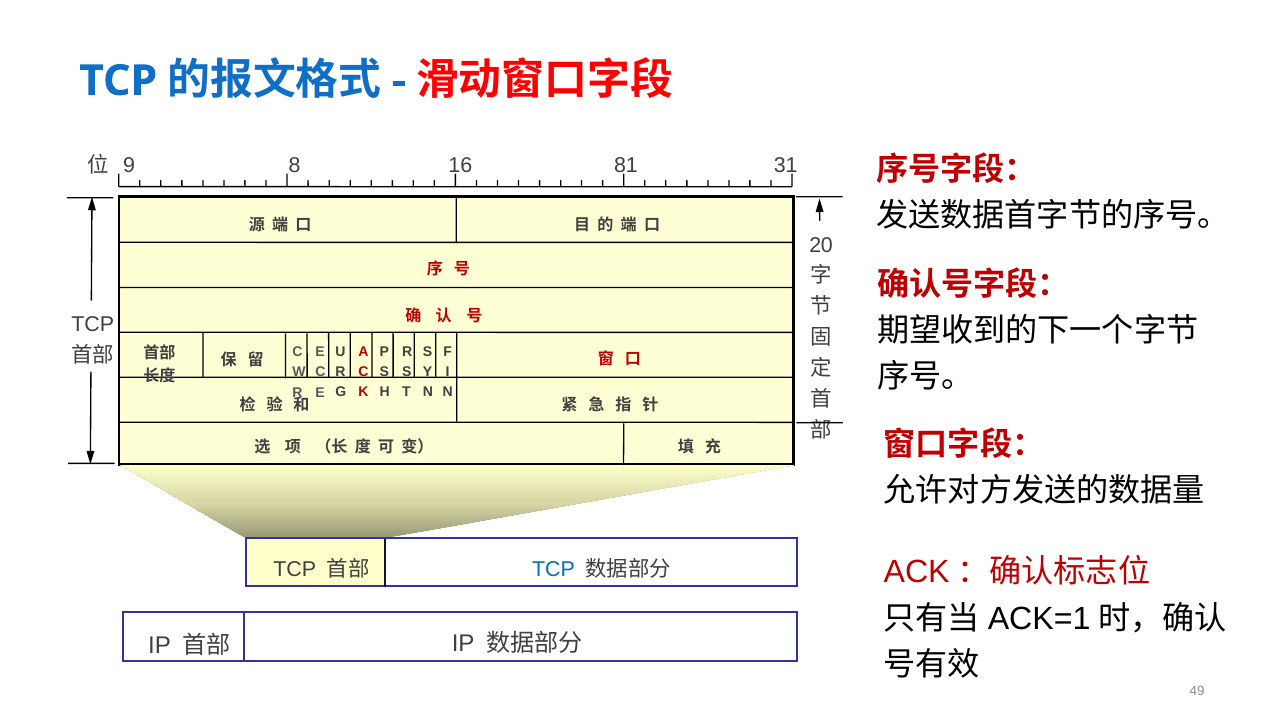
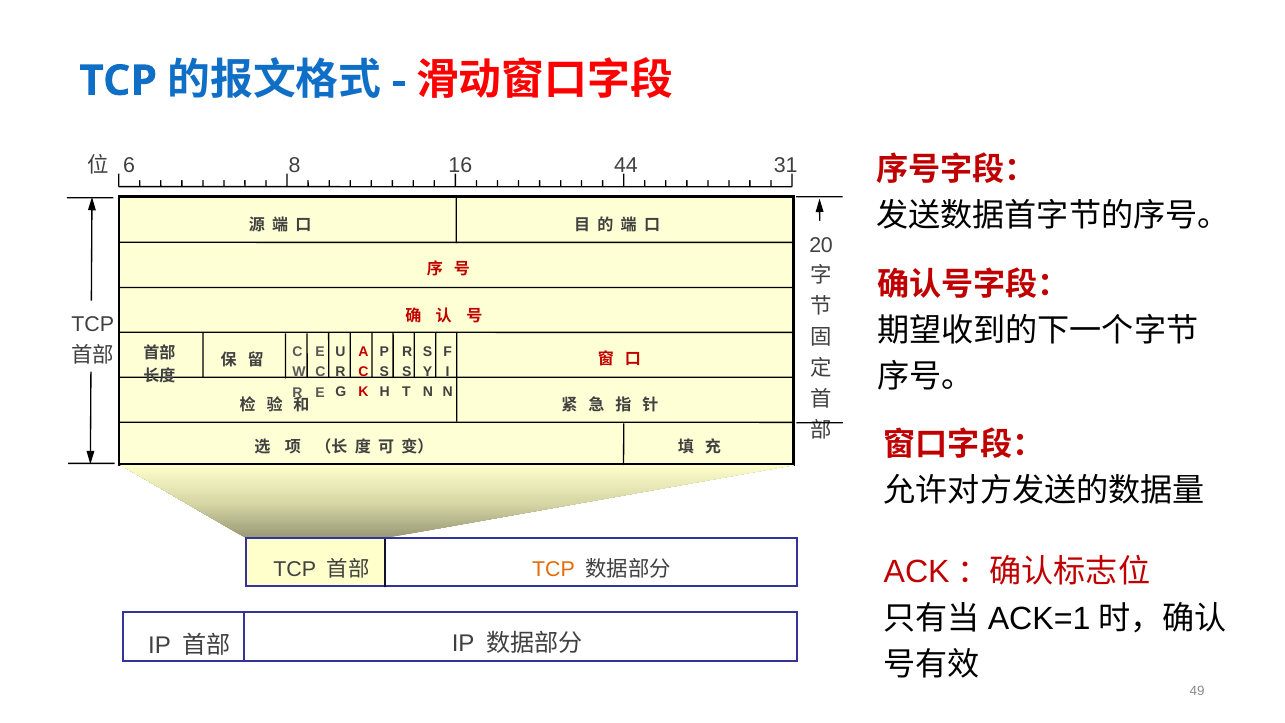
9: 9 -> 6
81: 81 -> 44
TCP at (553, 570) colour: blue -> orange
